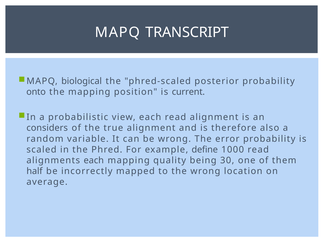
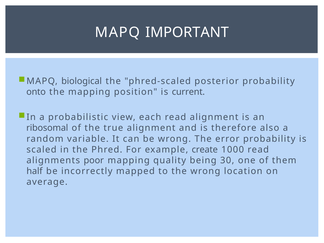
TRANSCRIPT: TRANSCRIPT -> IMPORTANT
considers: considers -> ribosomal
define: define -> create
alignments each: each -> poor
